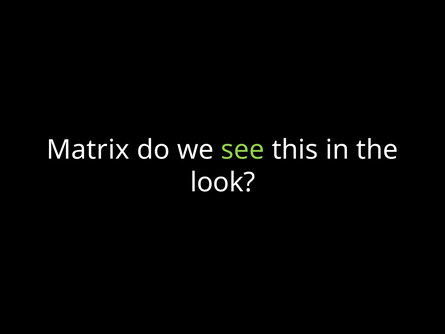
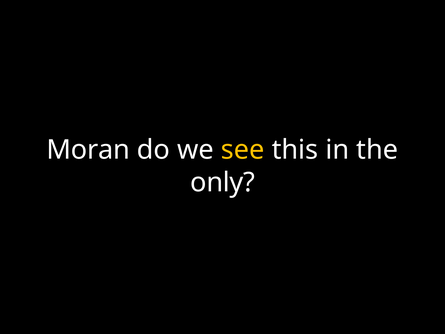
Matrix: Matrix -> Moran
see colour: light green -> yellow
look: look -> only
